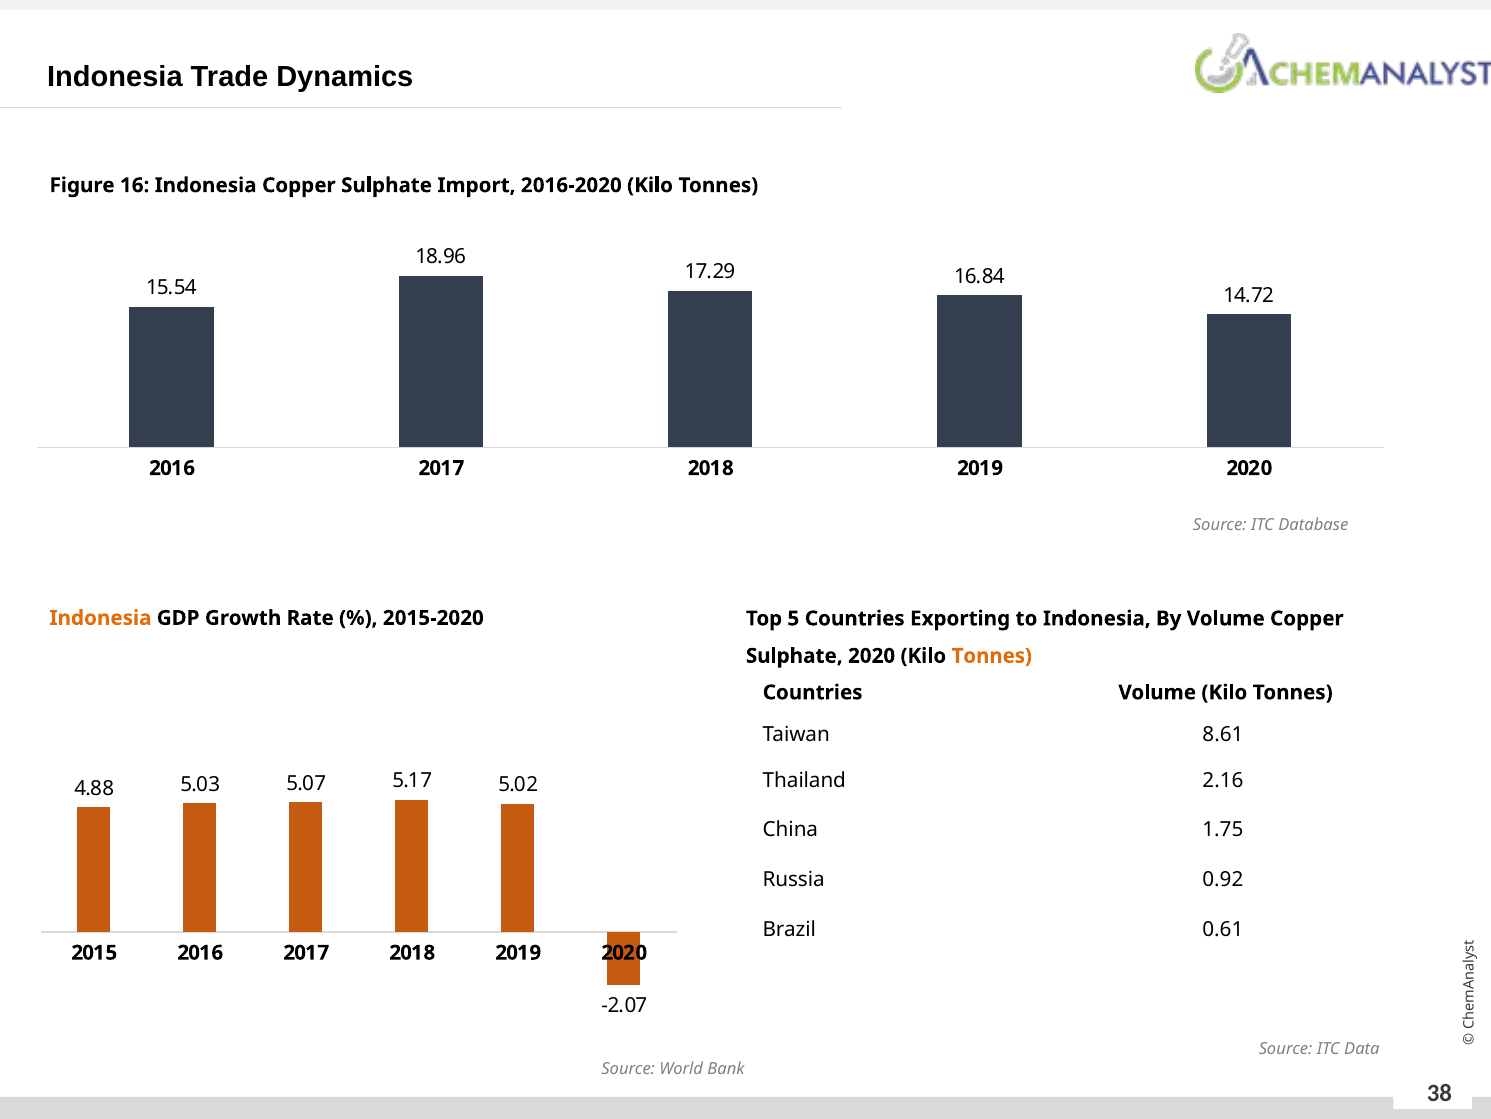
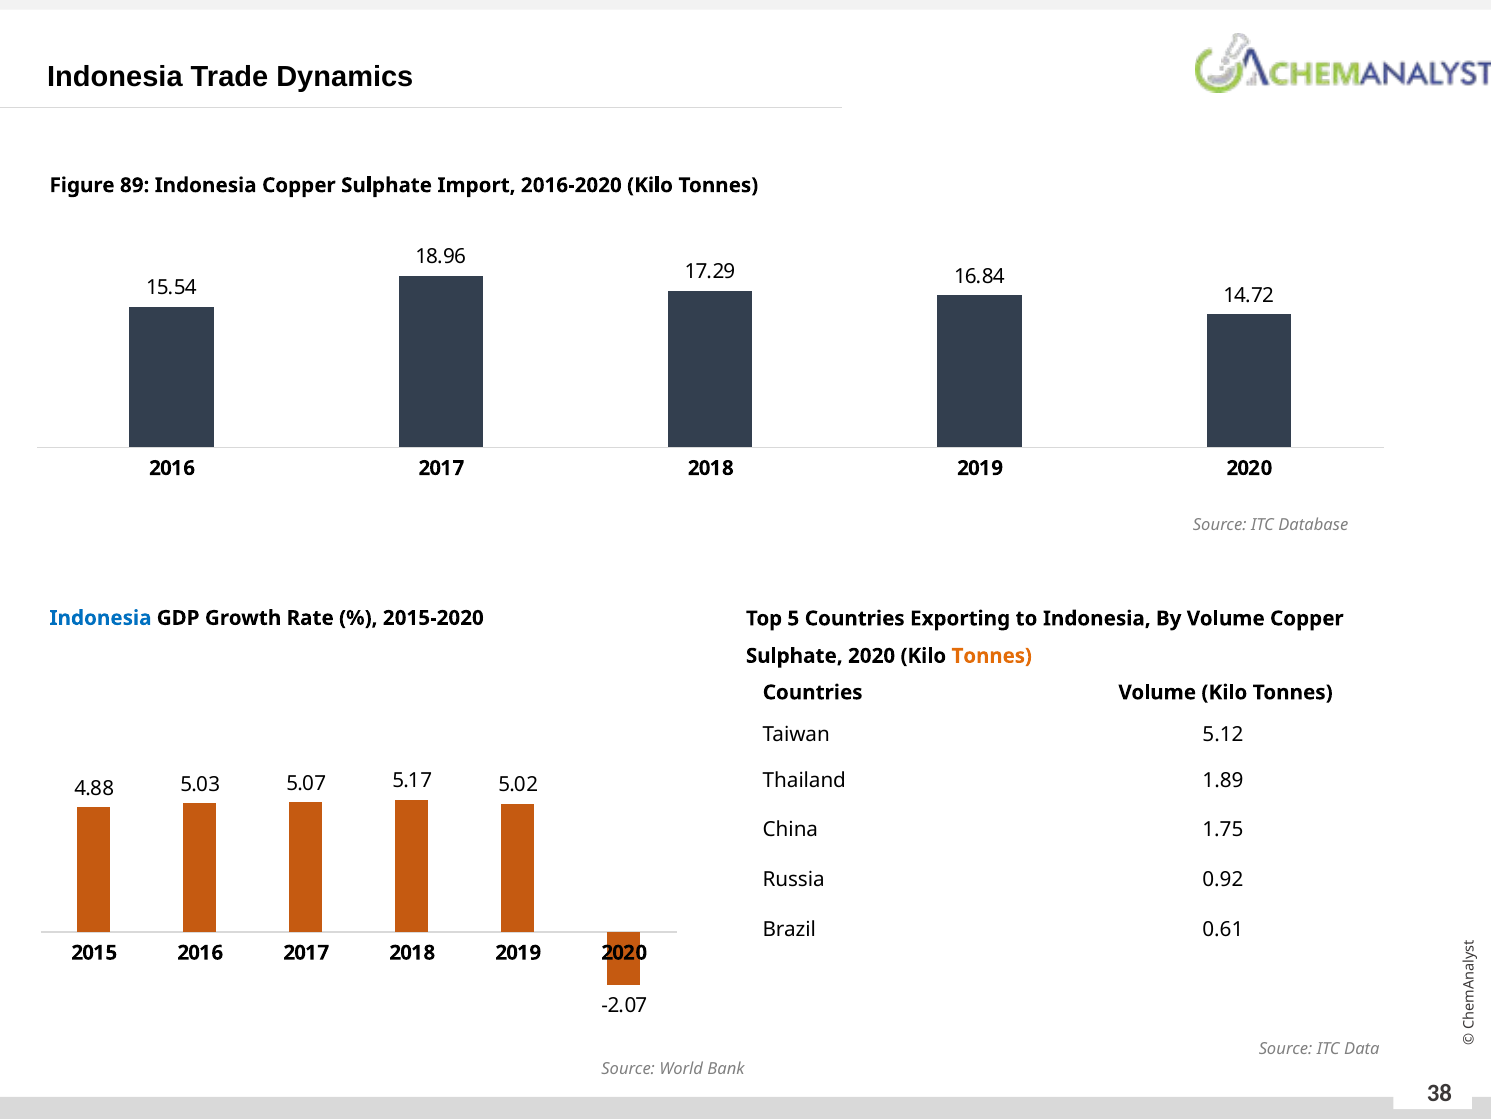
16: 16 -> 89
Indonesia at (101, 618) colour: orange -> blue
8.61: 8.61 -> 5.12
2.16: 2.16 -> 1.89
